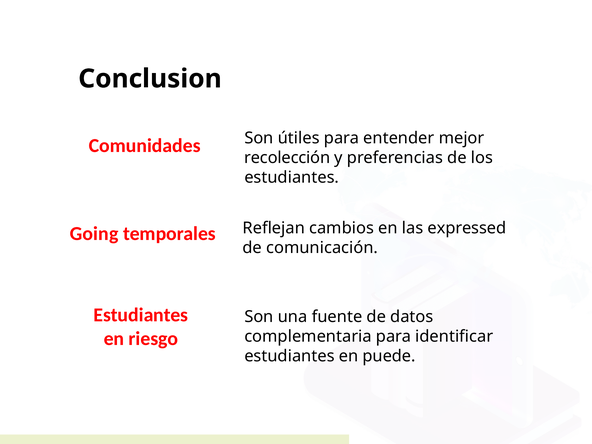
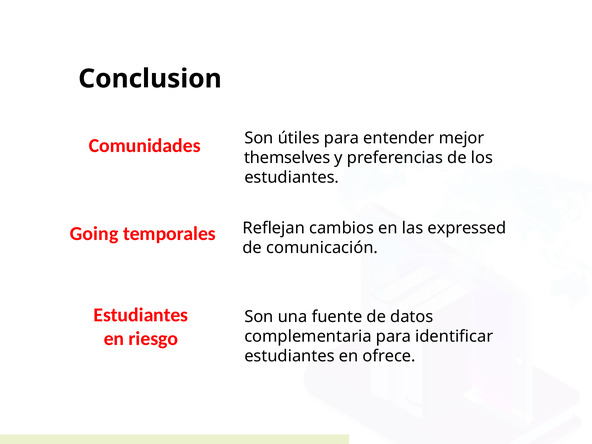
recolección: recolección -> themselves
puede: puede -> ofrece
